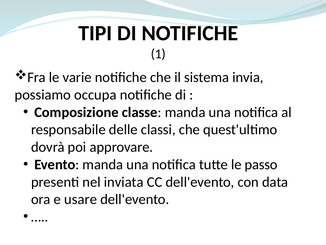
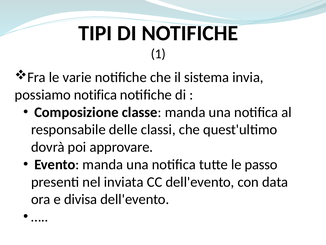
possiamo occupa: occupa -> notifica
usare: usare -> divisa
